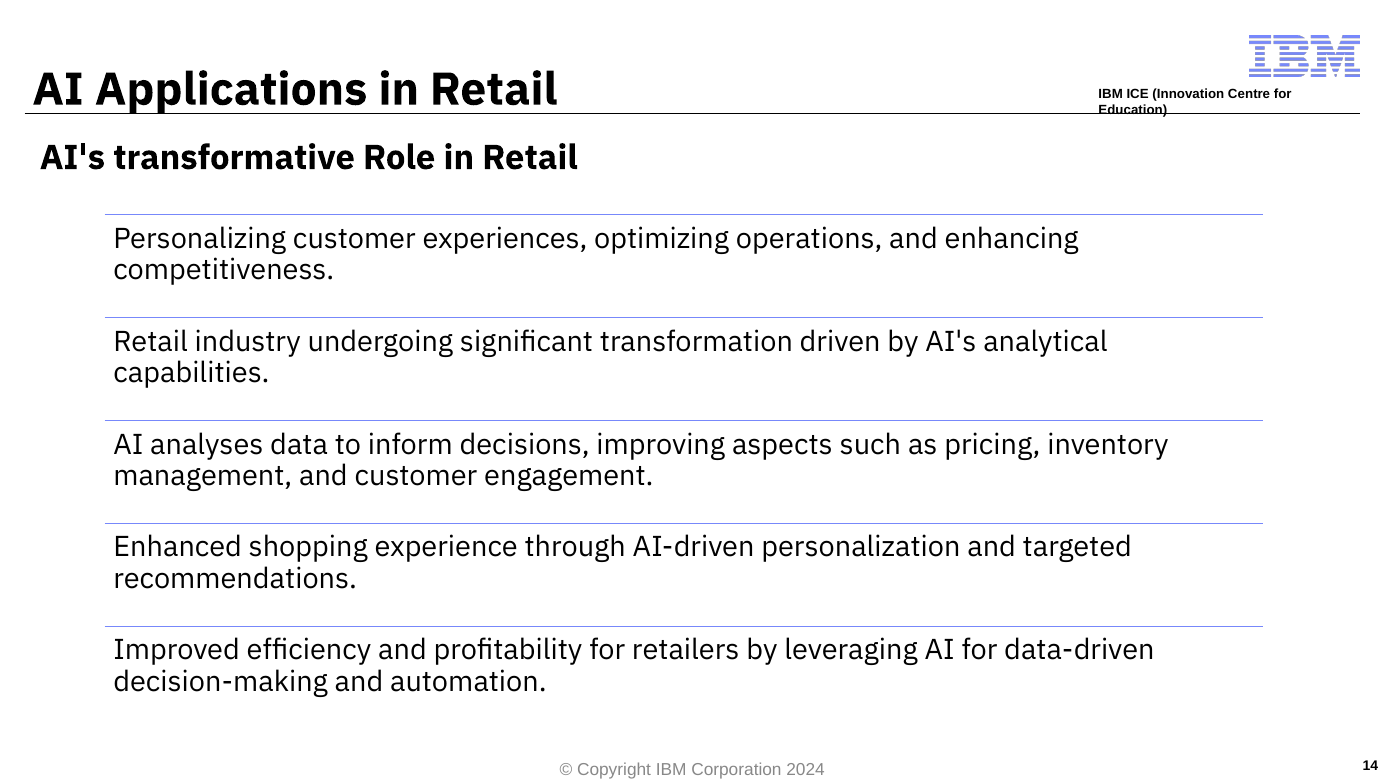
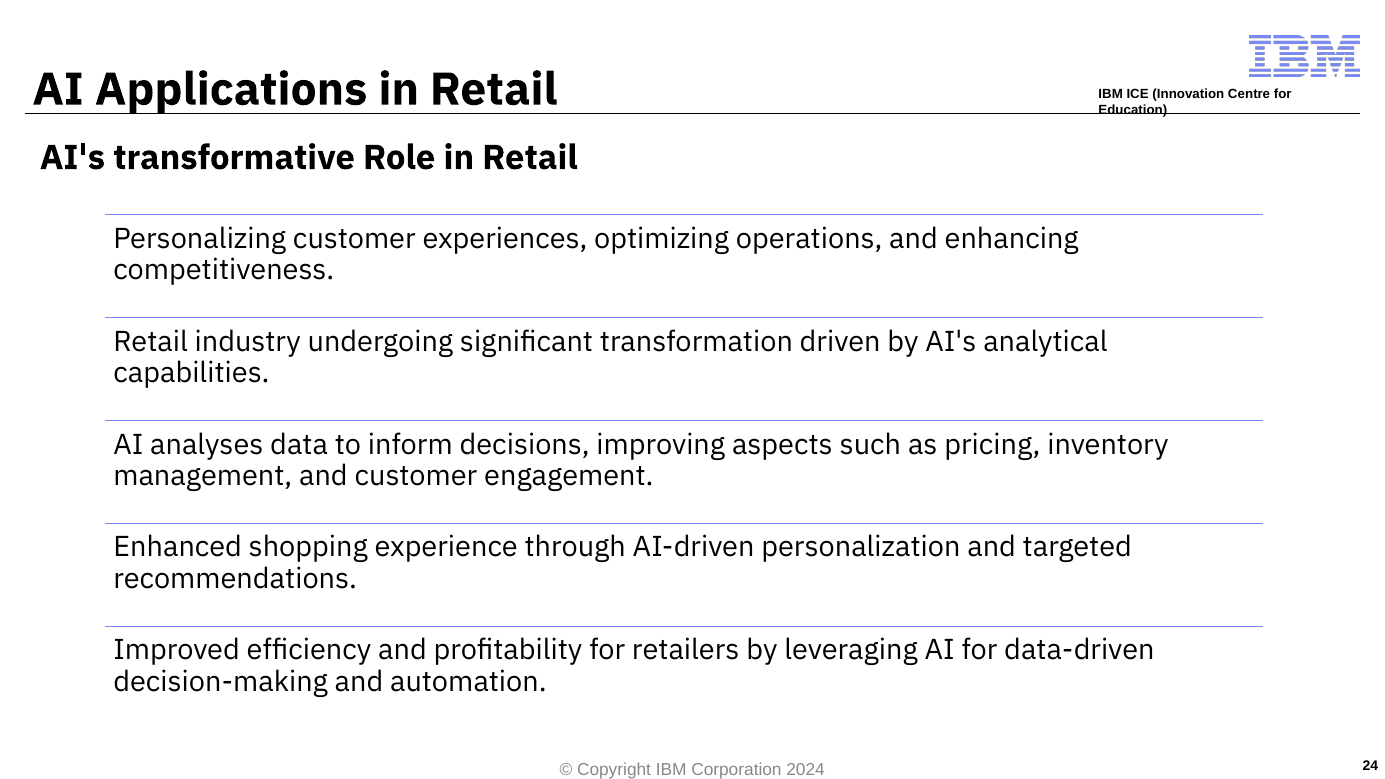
14: 14 -> 24
